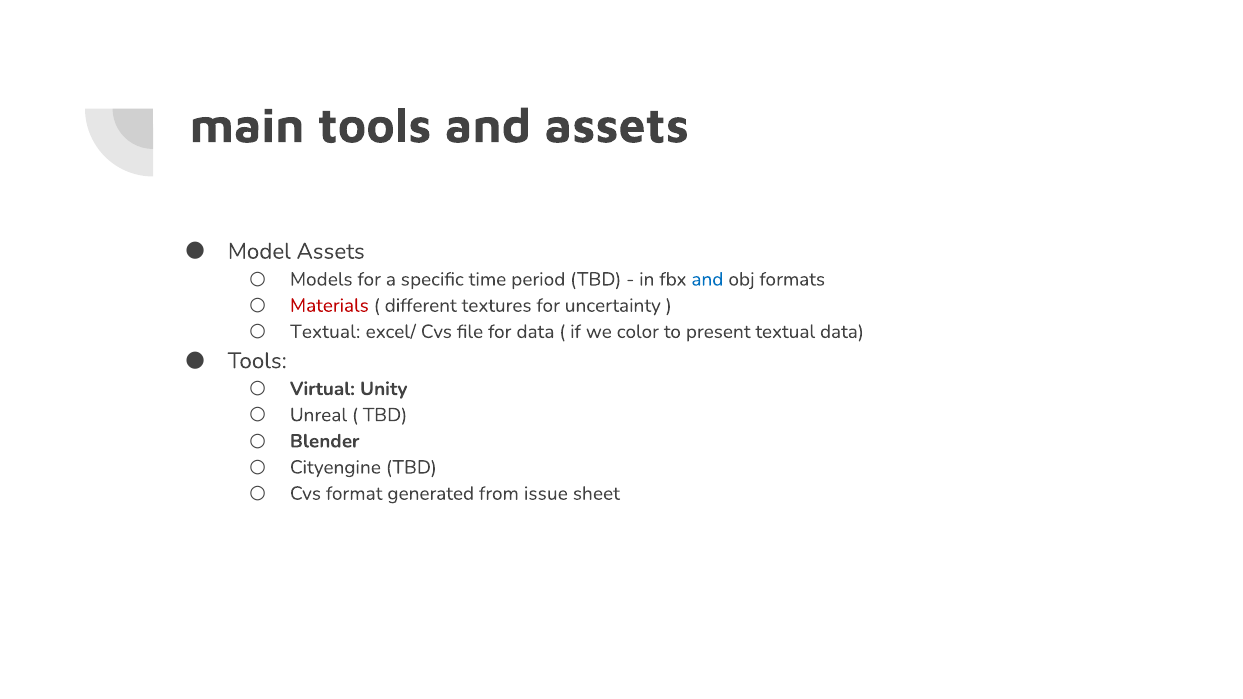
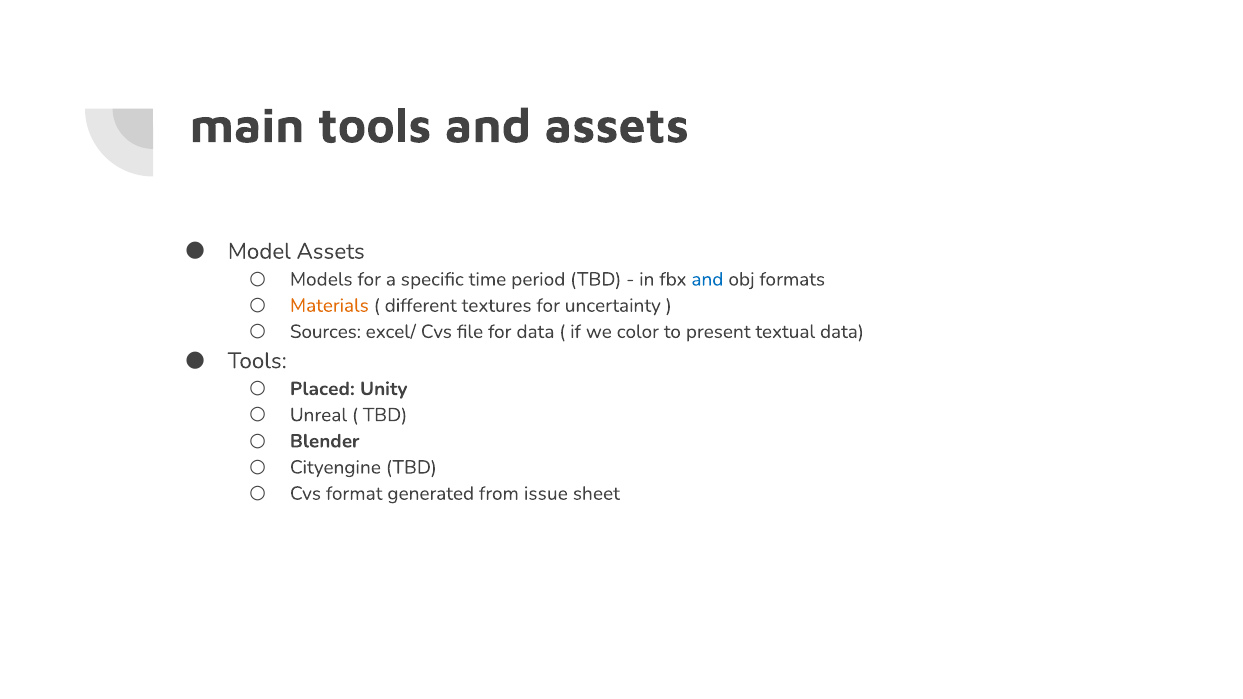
Materials colour: red -> orange
Textual at (325, 332): Textual -> Sources
Virtual: Virtual -> Placed
